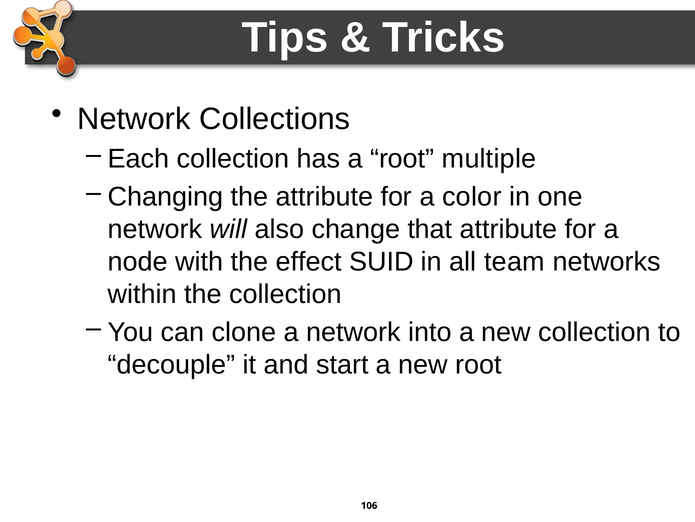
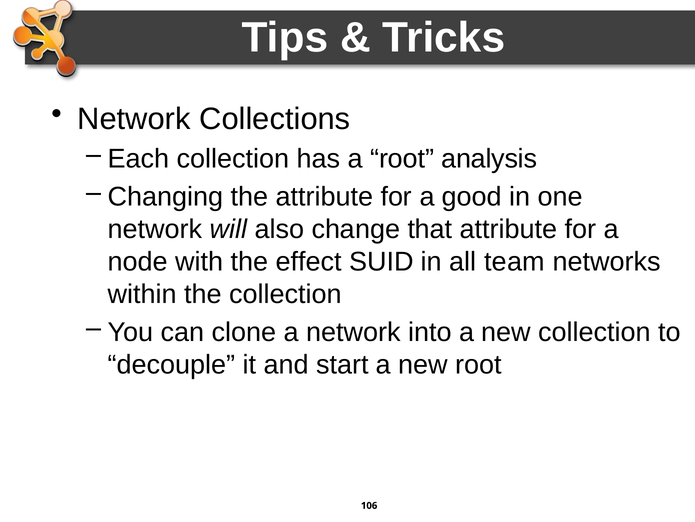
multiple: multiple -> analysis
color: color -> good
